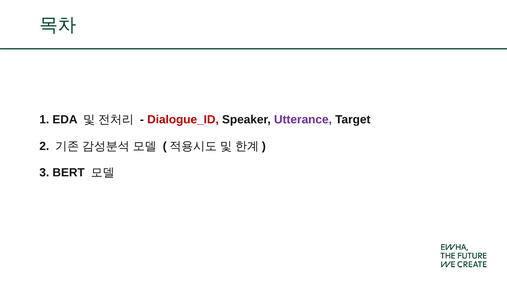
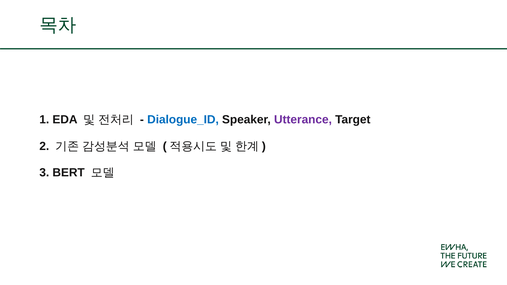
Dialogue_ID colour: red -> blue
